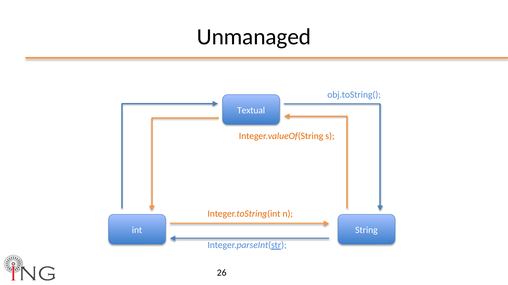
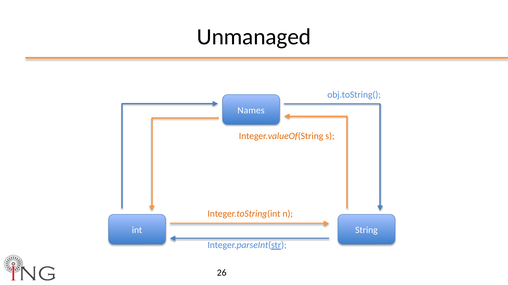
Textual: Textual -> Names
